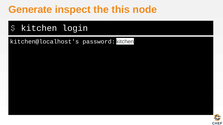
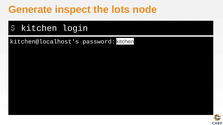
this: this -> lots
